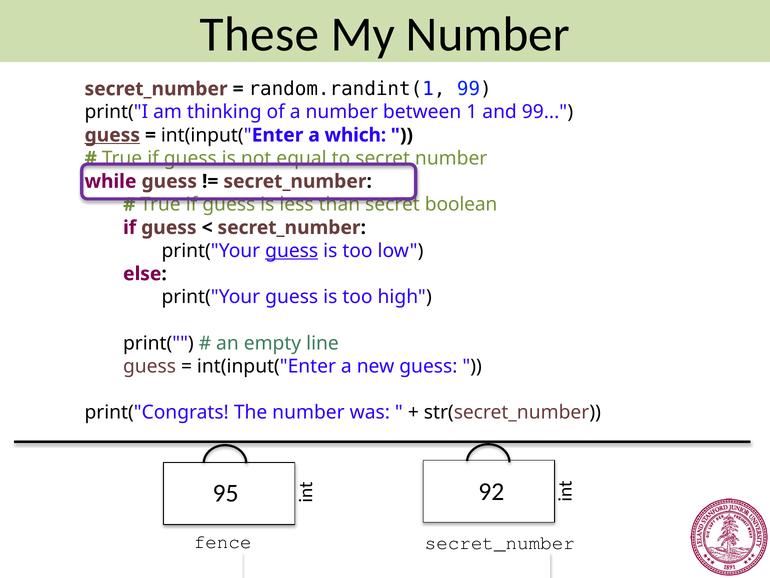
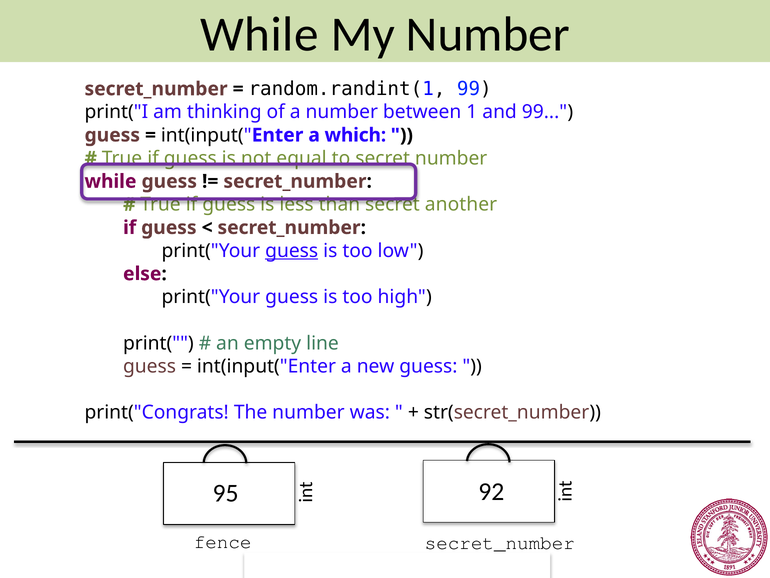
These at (259, 34): These -> While
guess at (112, 135) underline: present -> none
boolean: boolean -> another
